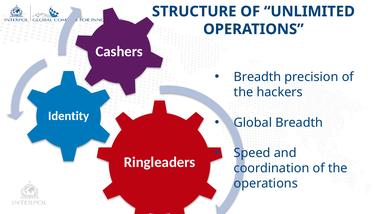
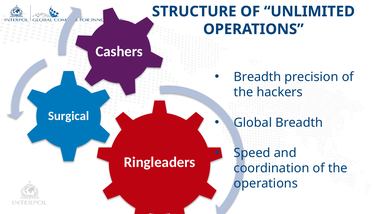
Identity: Identity -> Surgical
